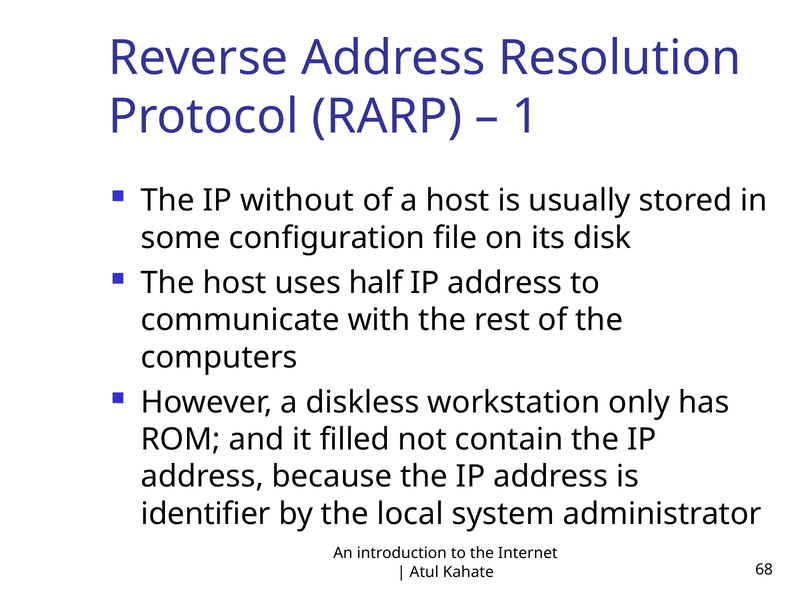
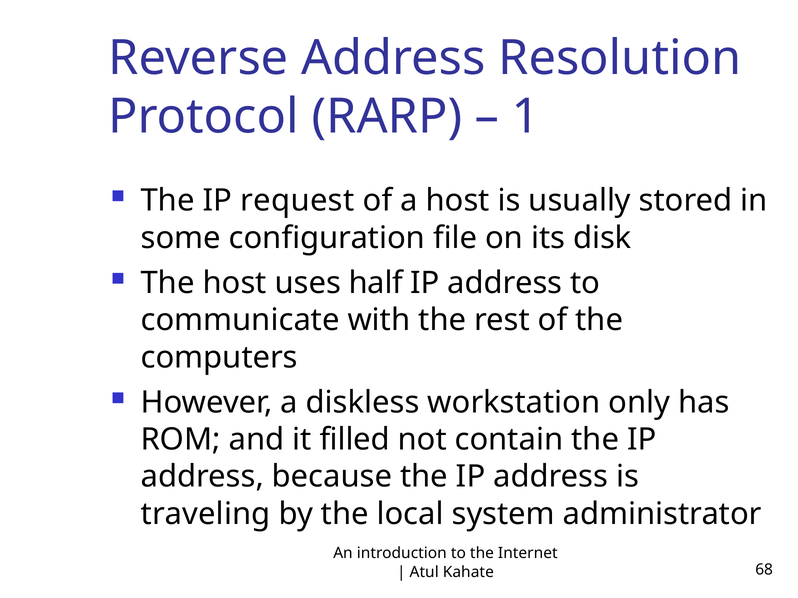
without: without -> request
identifier: identifier -> traveling
